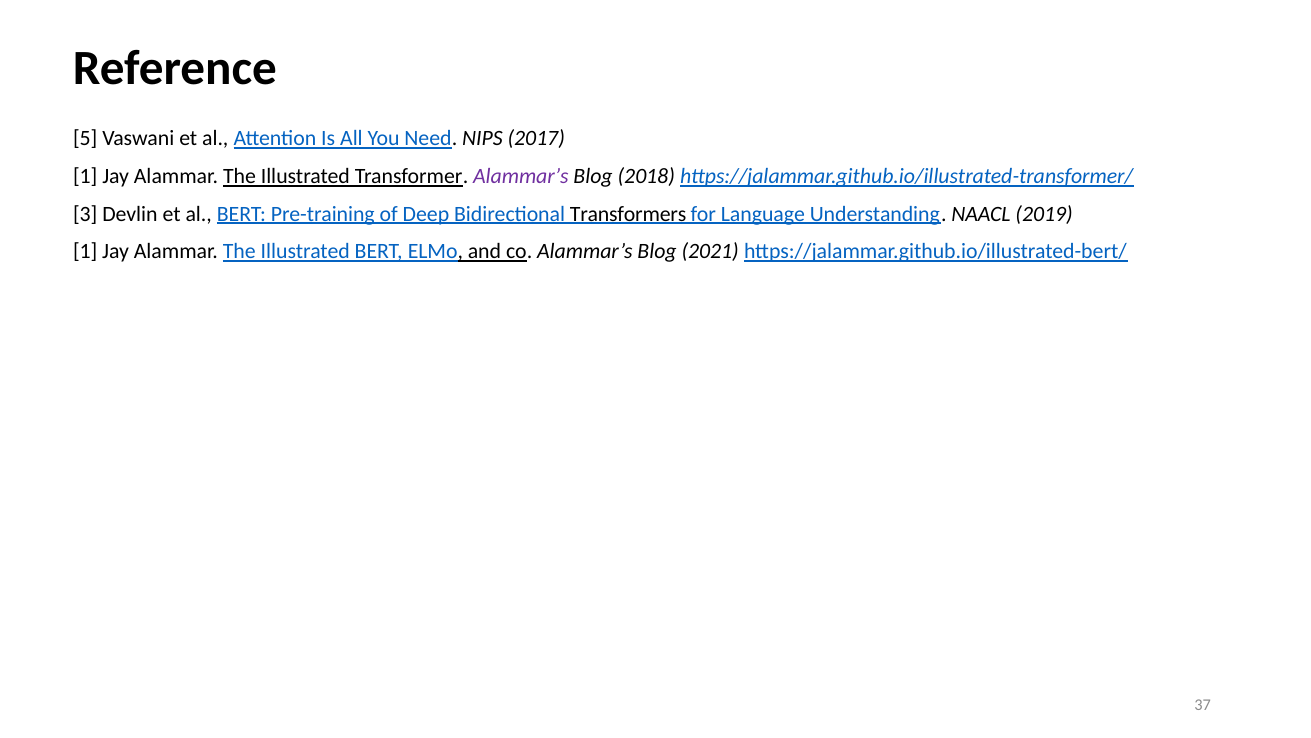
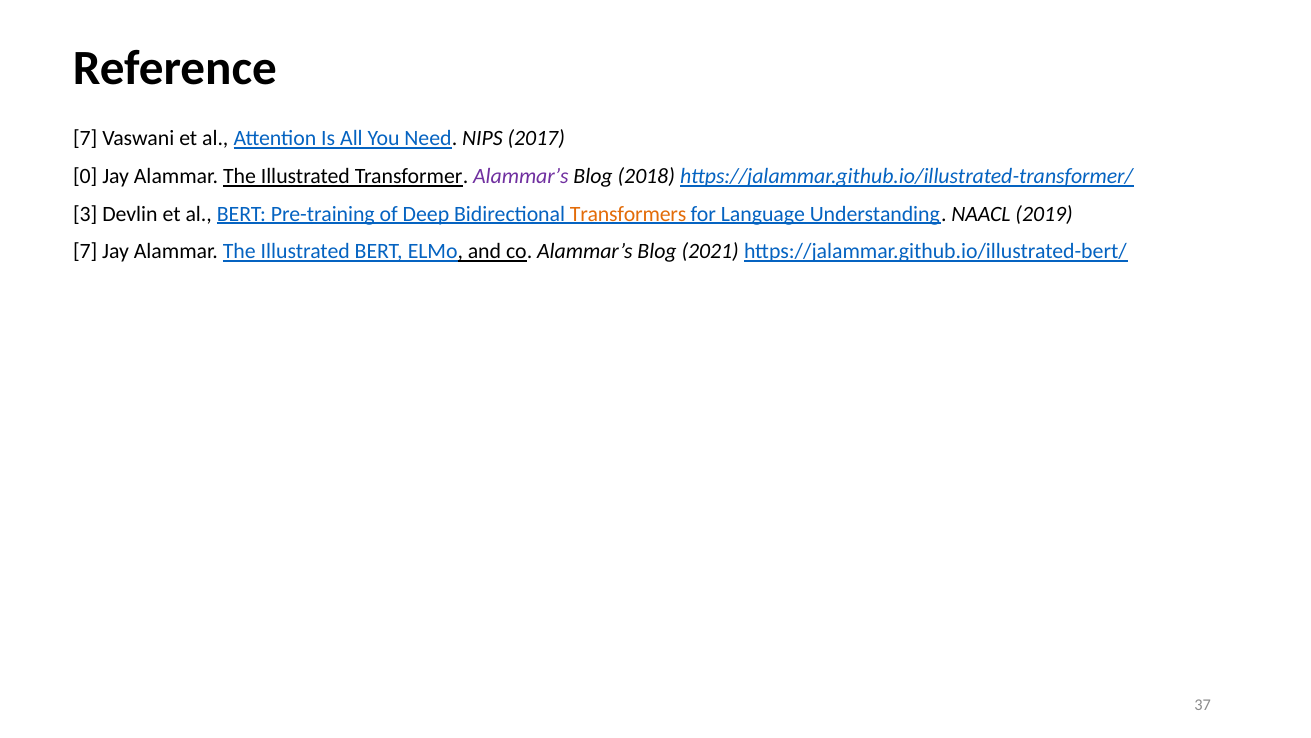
5 at (85, 138): 5 -> 7
1 at (85, 176): 1 -> 0
Transformers colour: black -> orange
1 at (85, 251): 1 -> 7
